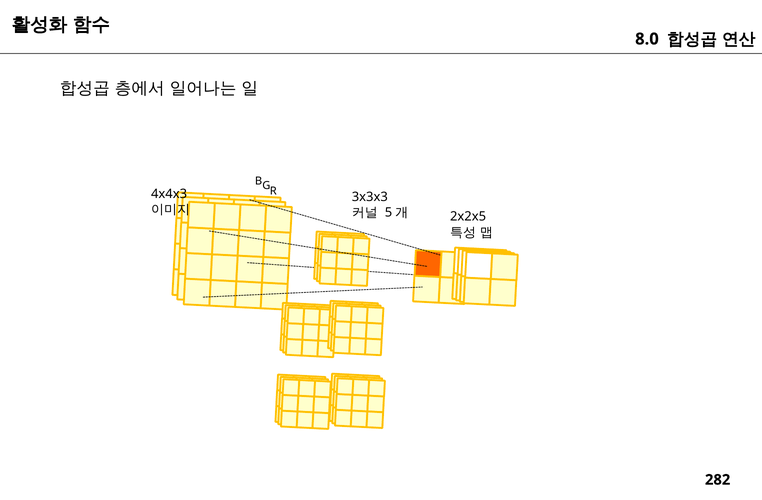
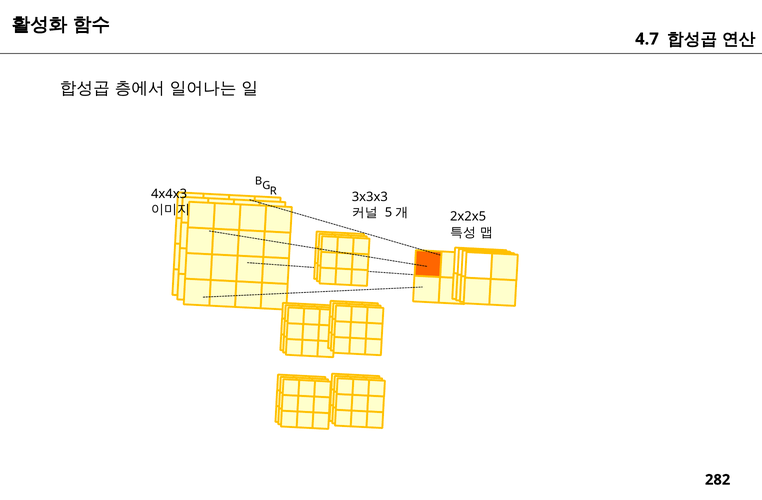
8.0: 8.0 -> 4.7
